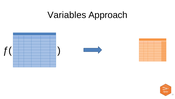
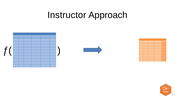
Variables: Variables -> Instructor
